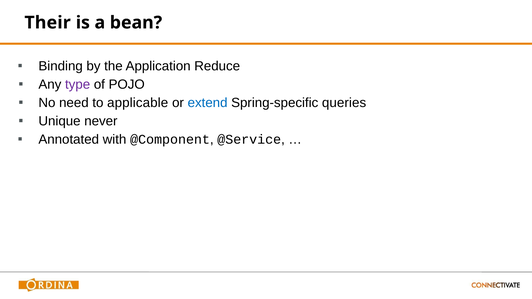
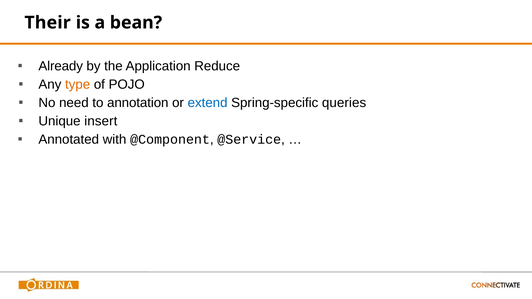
Binding: Binding -> Already
type colour: purple -> orange
applicable: applicable -> annotation
never: never -> insert
